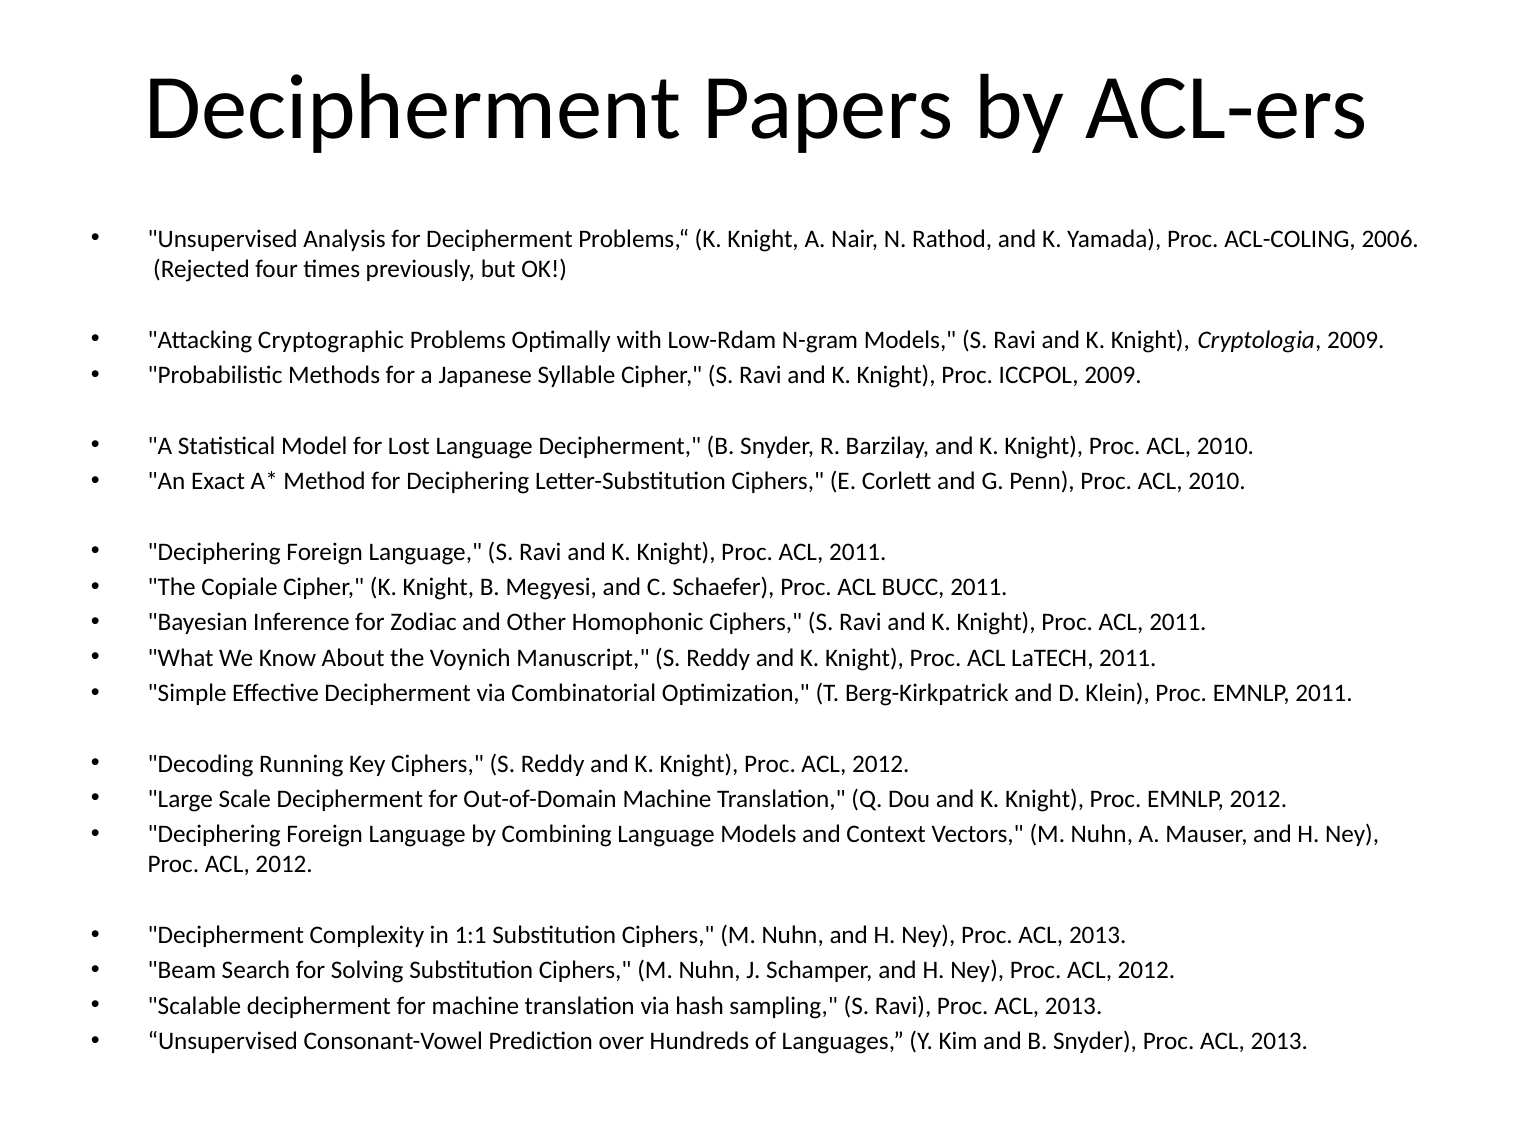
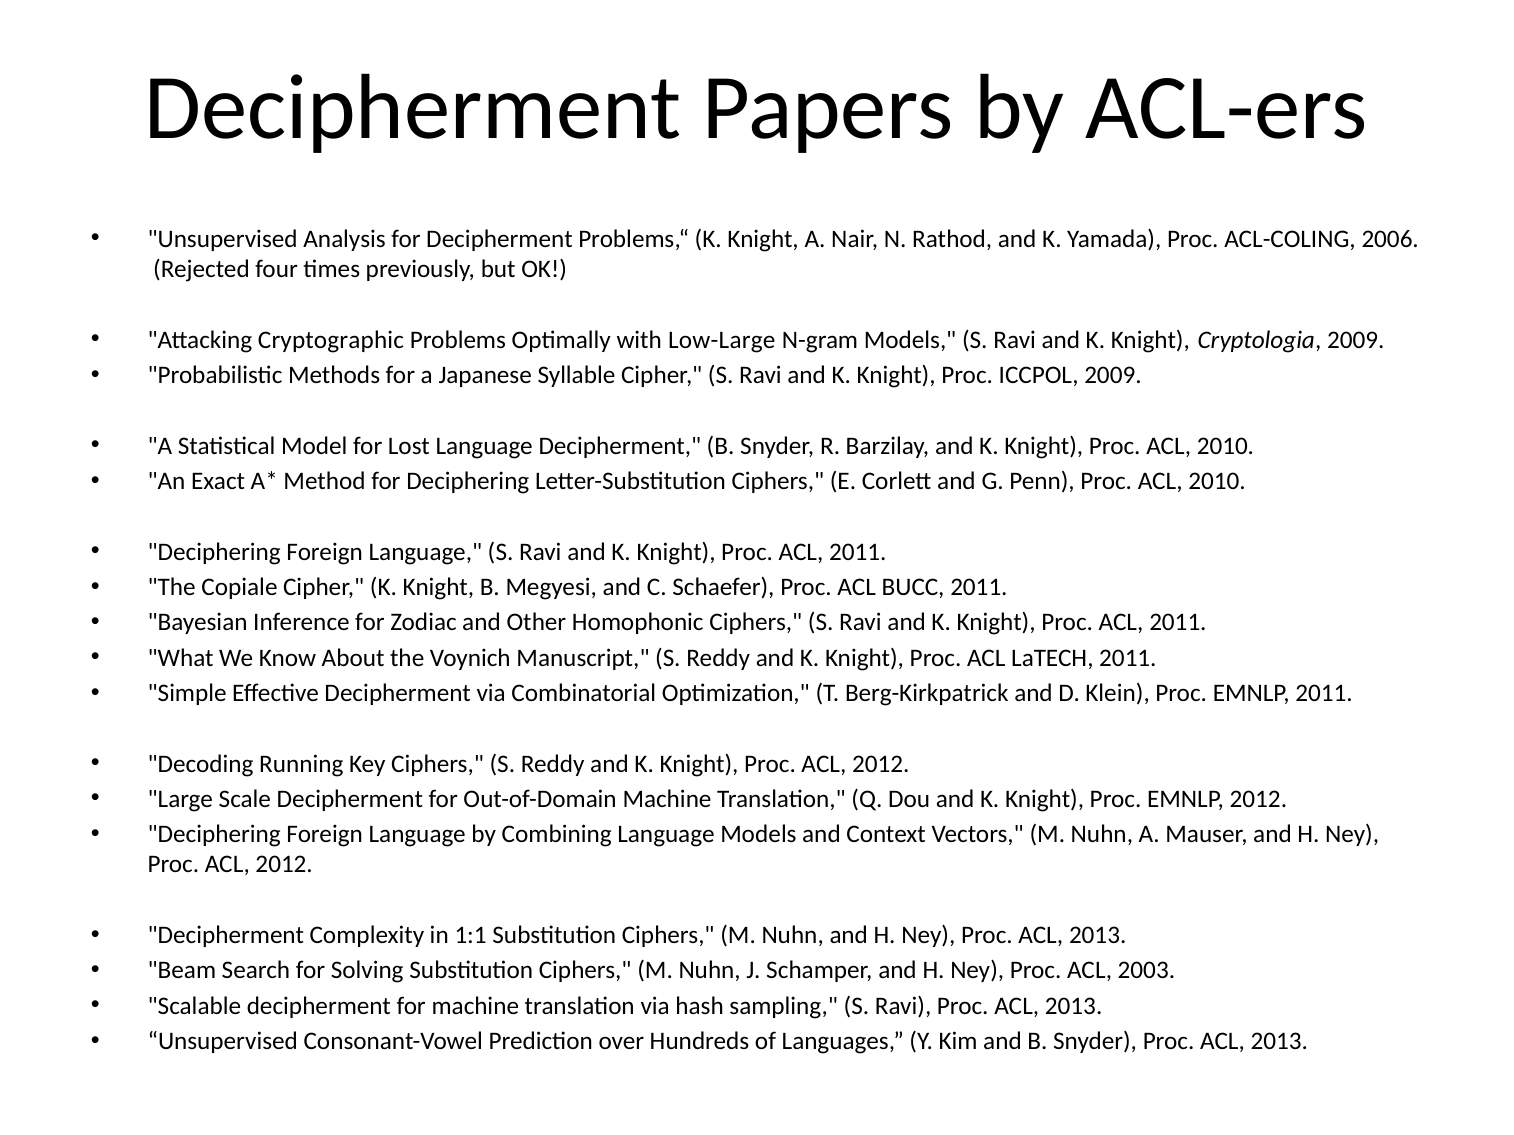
Low-Rdam: Low-Rdam -> Low-Large
2012 at (1146, 971): 2012 -> 2003
